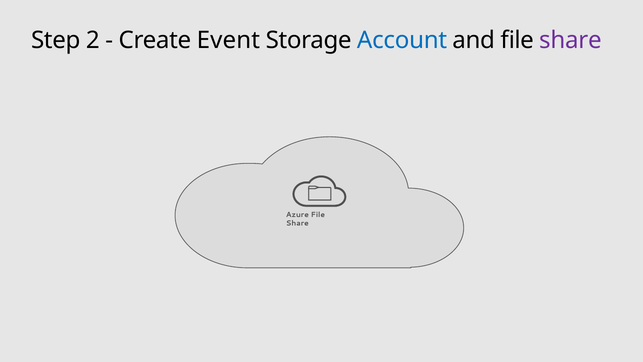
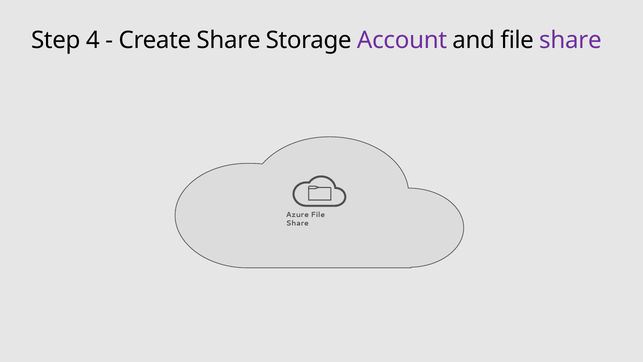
2: 2 -> 4
Create Event: Event -> Share
Account colour: blue -> purple
